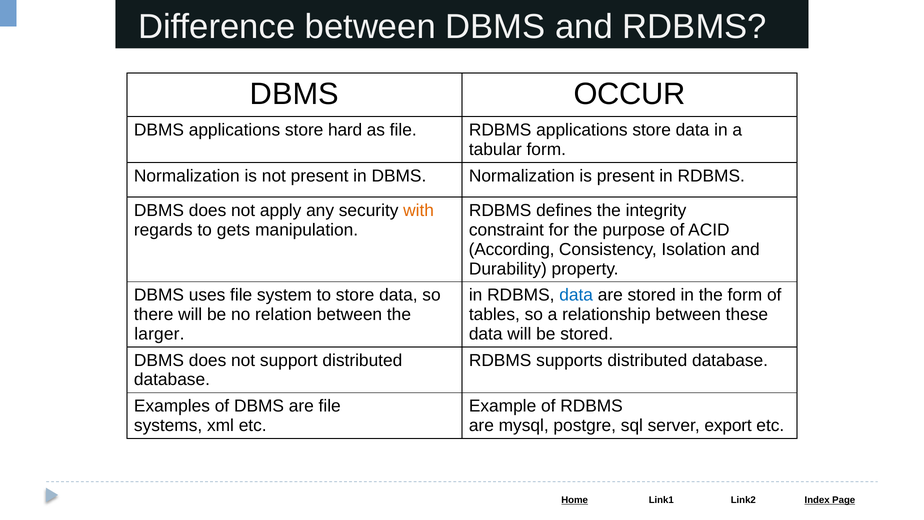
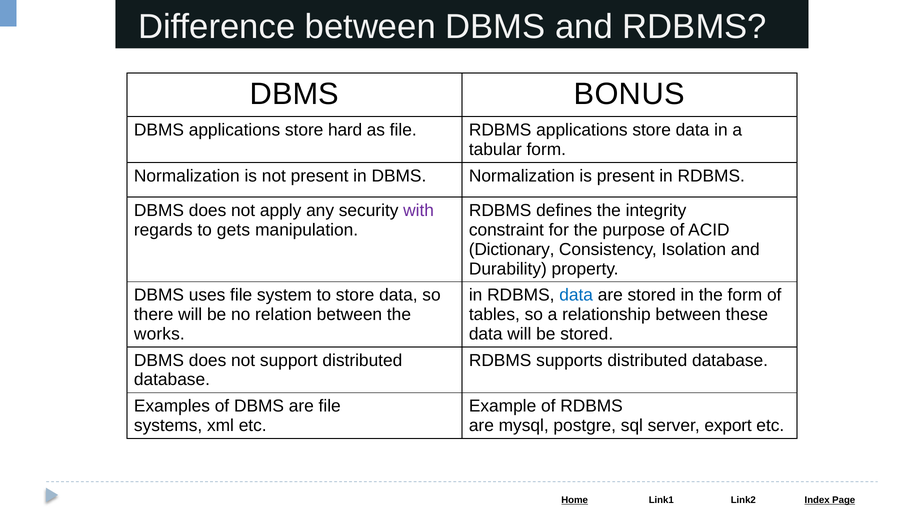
OCCUR: OCCUR -> BONUS
with colour: orange -> purple
According: According -> Dictionary
larger: larger -> works
